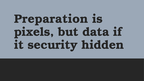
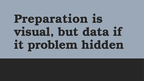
pixels: pixels -> visual
security: security -> problem
